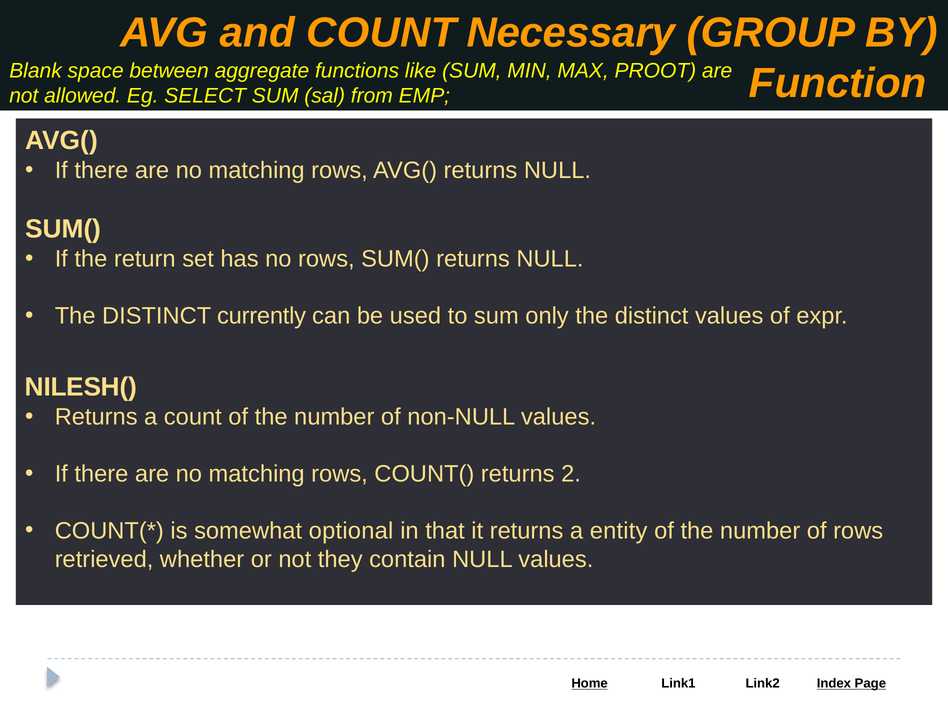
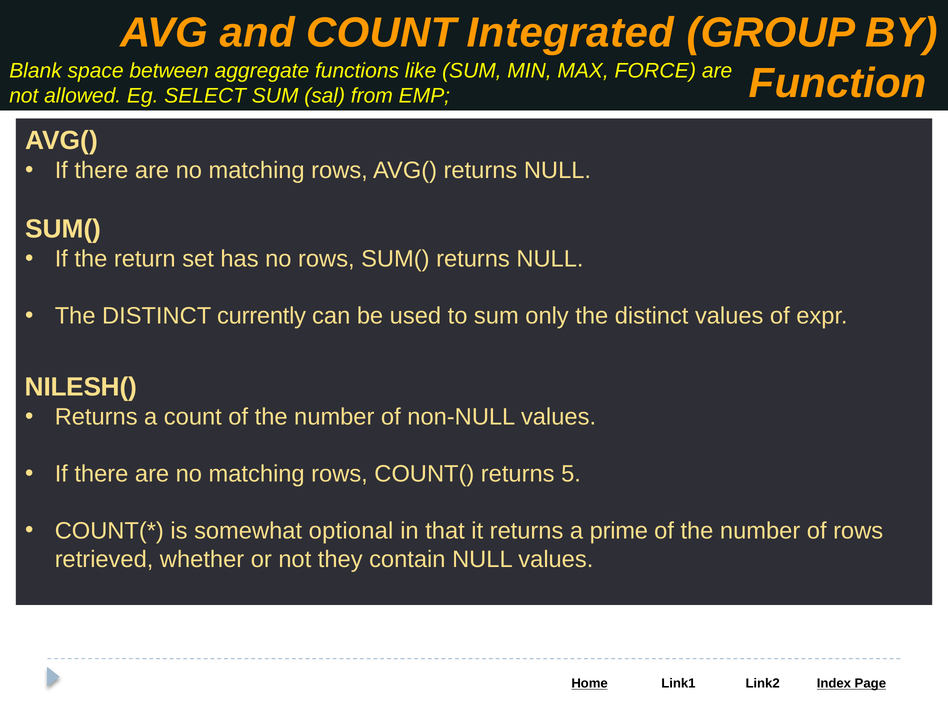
Necessary: Necessary -> Integrated
PROOT: PROOT -> FORCE
2: 2 -> 5
entity: entity -> prime
